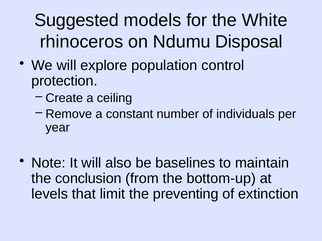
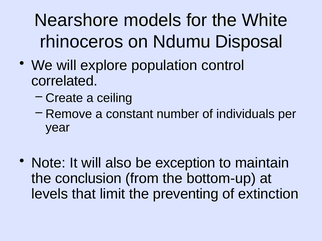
Suggested: Suggested -> Nearshore
protection: protection -> correlated
baselines: baselines -> exception
